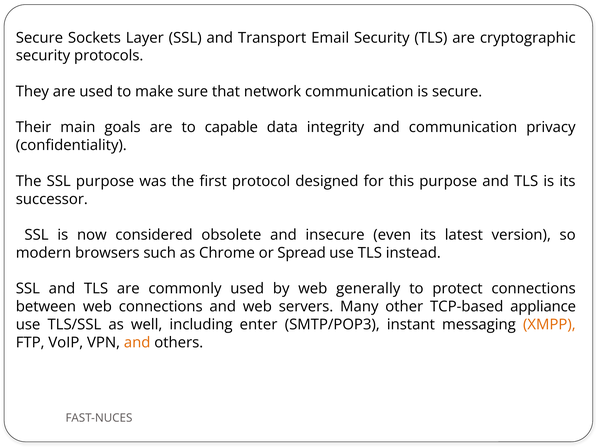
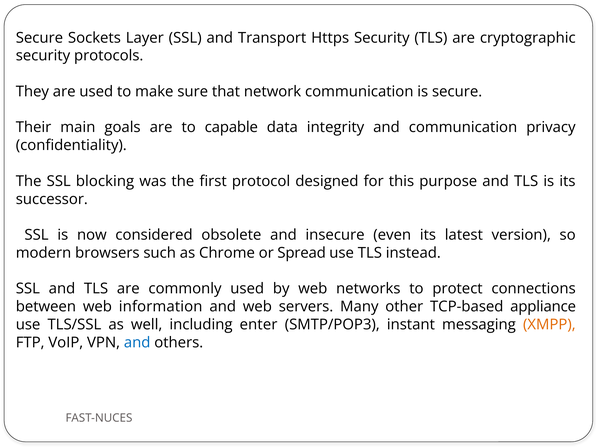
Email: Email -> Https
SSL purpose: purpose -> blocking
generally: generally -> networks
web connections: connections -> information
and at (137, 342) colour: orange -> blue
